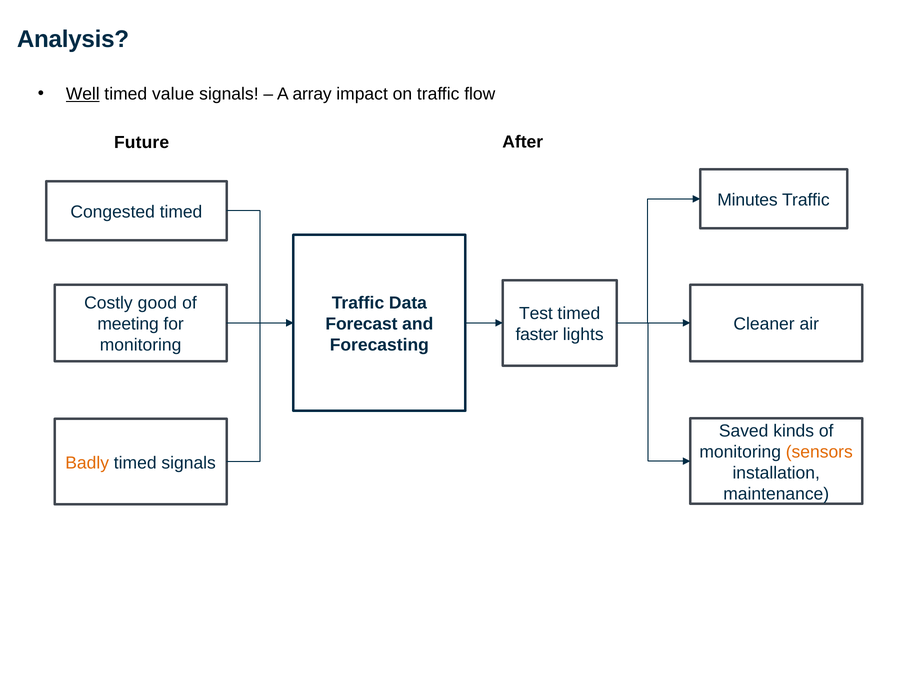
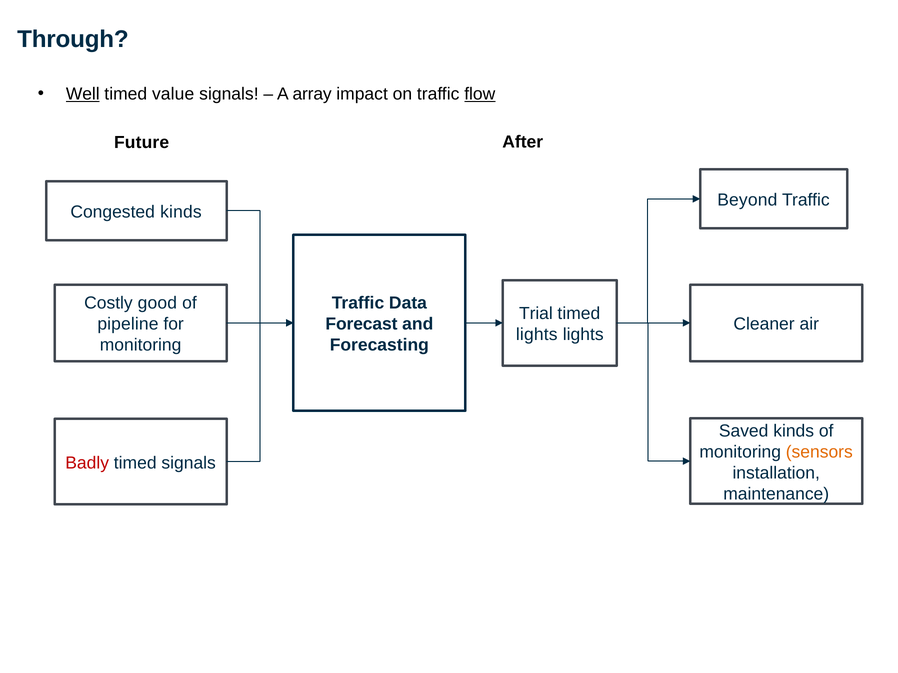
Analysis: Analysis -> Through
flow underline: none -> present
Minutes: Minutes -> Beyond
Congested timed: timed -> kinds
Test: Test -> Trial
meeting: meeting -> pipeline
faster at (537, 335): faster -> lights
Badly colour: orange -> red
